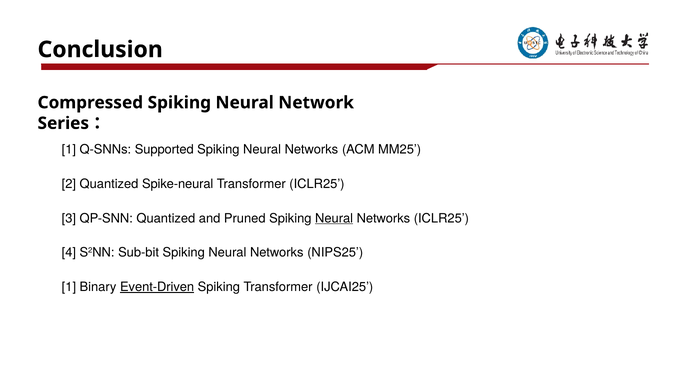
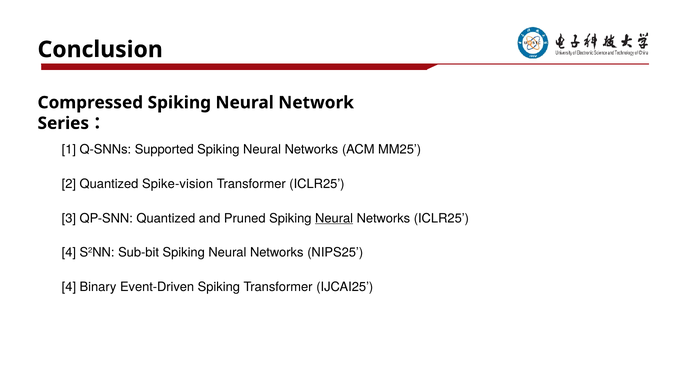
Spike-neural: Spike-neural -> Spike-vision
1 at (69, 287): 1 -> 4
Event-Driven underline: present -> none
